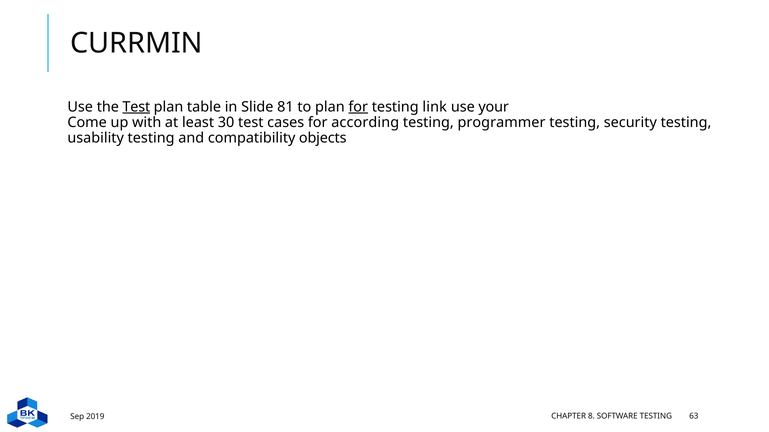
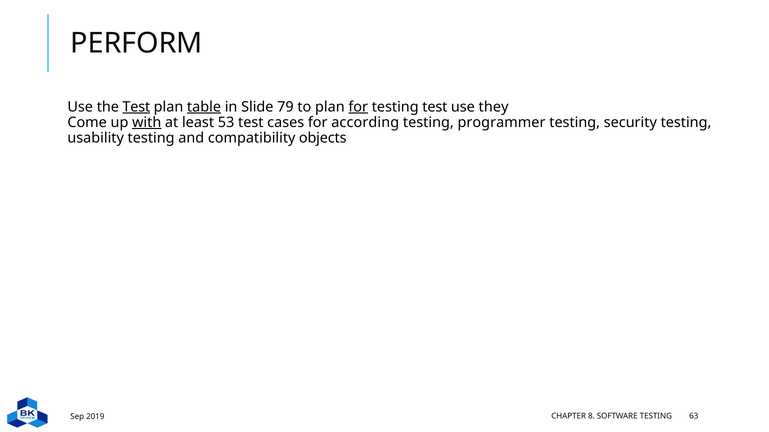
CURRMIN: CURRMIN -> PERFORM
table underline: none -> present
81: 81 -> 79
testing link: link -> test
your: your -> they
with underline: none -> present
30: 30 -> 53
